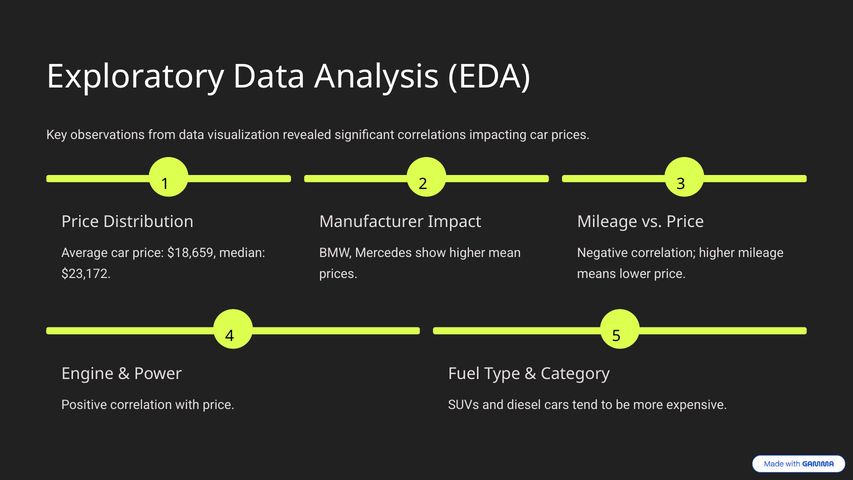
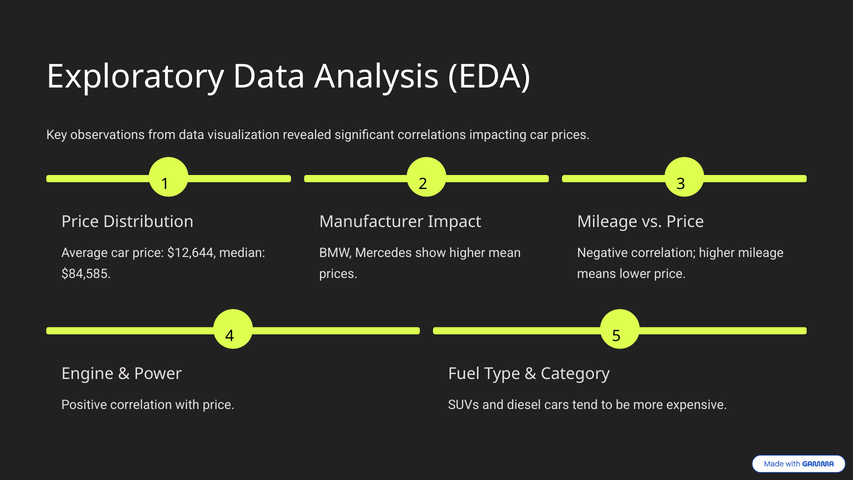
$18,659: $18,659 -> $12,644
$23,172: $23,172 -> $84,585
